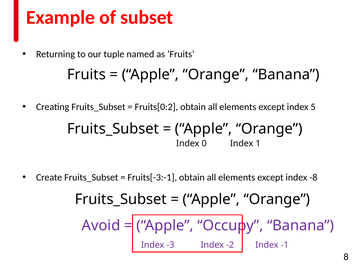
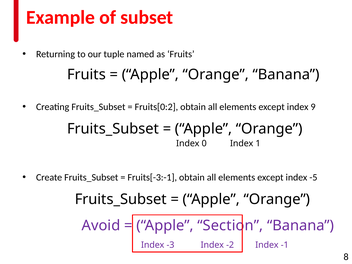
5: 5 -> 9
-8: -8 -> -5
Occupy: Occupy -> Section
